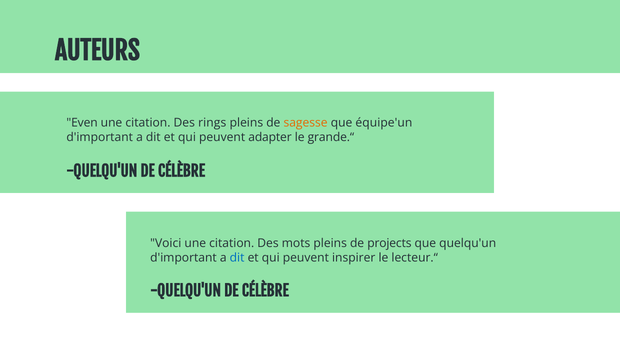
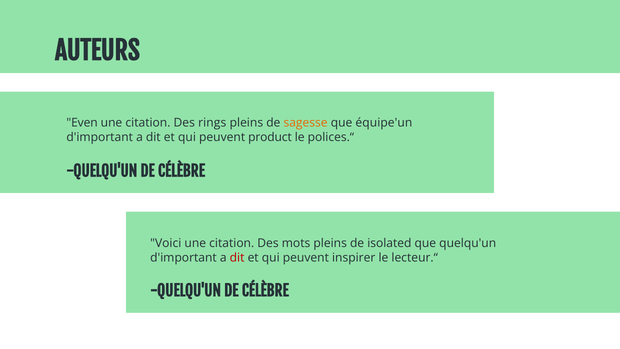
adapter: adapter -> product
grande.“: grande.“ -> polices.“
projects: projects -> isolated
dit at (237, 257) colour: blue -> red
